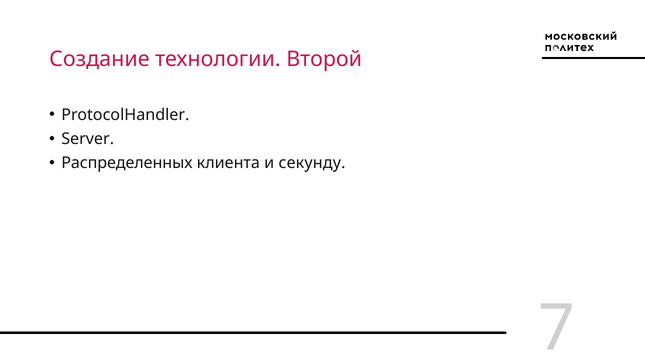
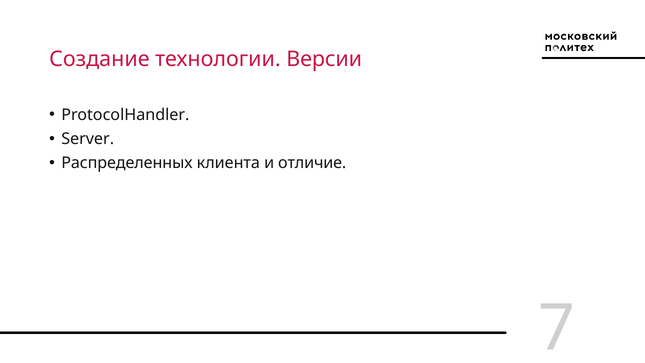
Второй: Второй -> Версии
секунду: секунду -> отличие
